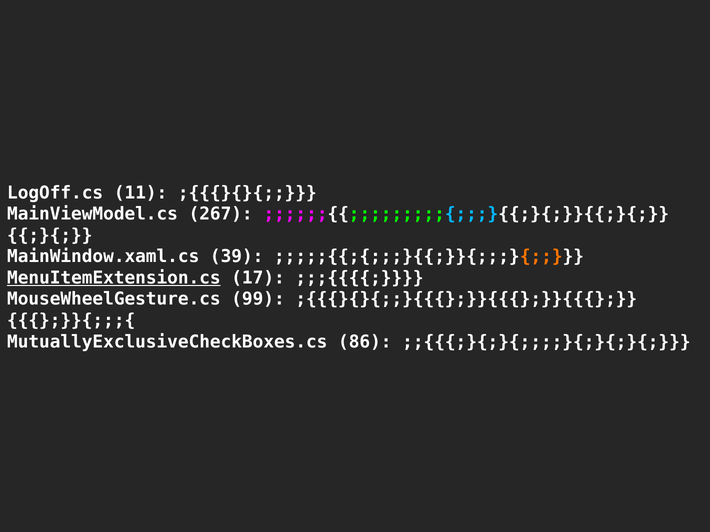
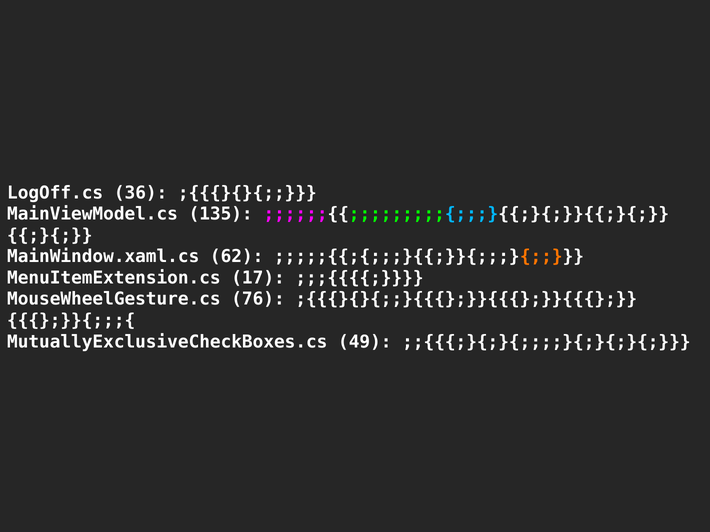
11: 11 -> 36
267: 267 -> 135
39: 39 -> 62
MenuItemExtension.cs underline: present -> none
99: 99 -> 76
86: 86 -> 49
